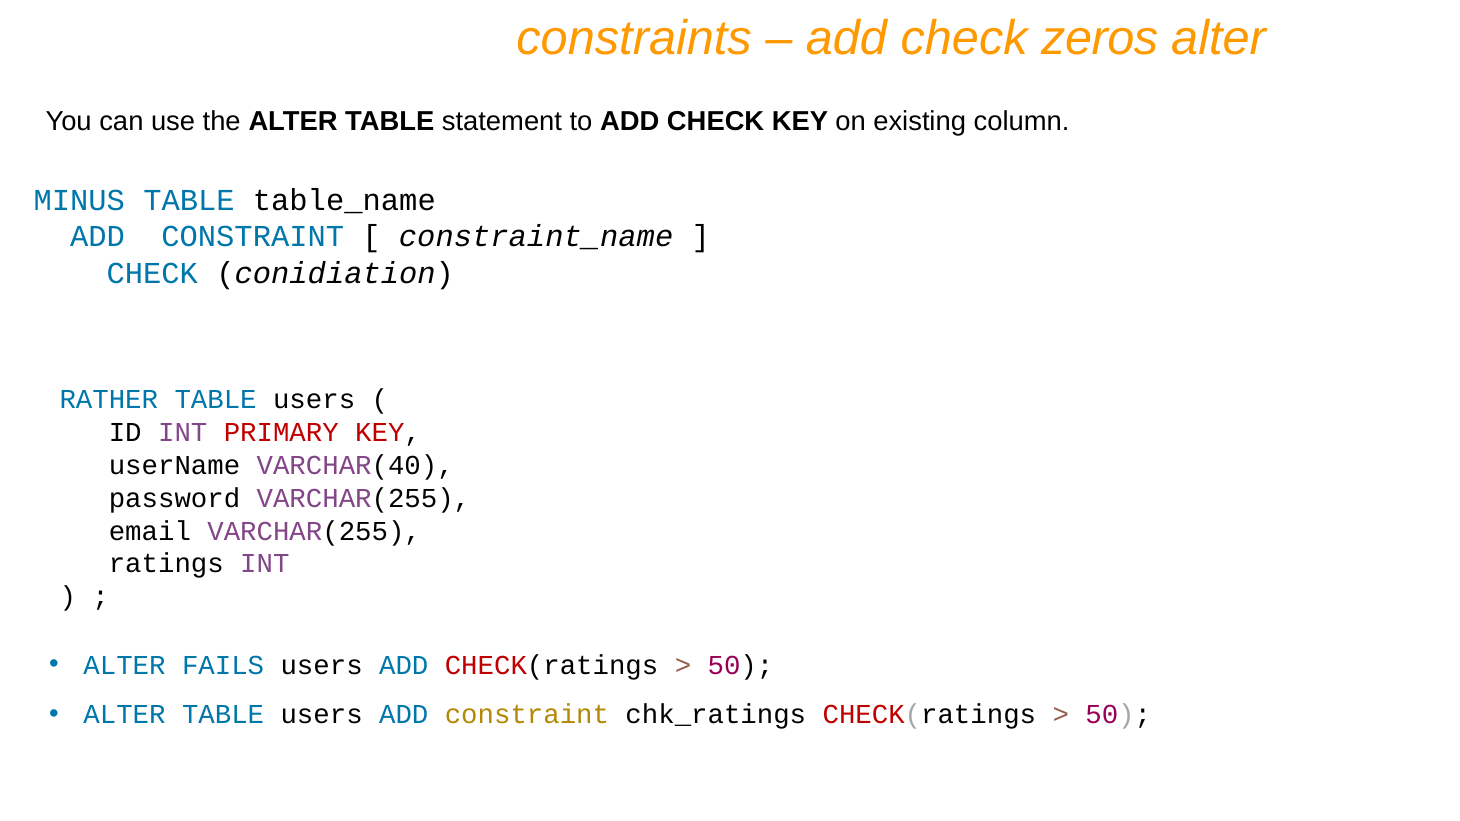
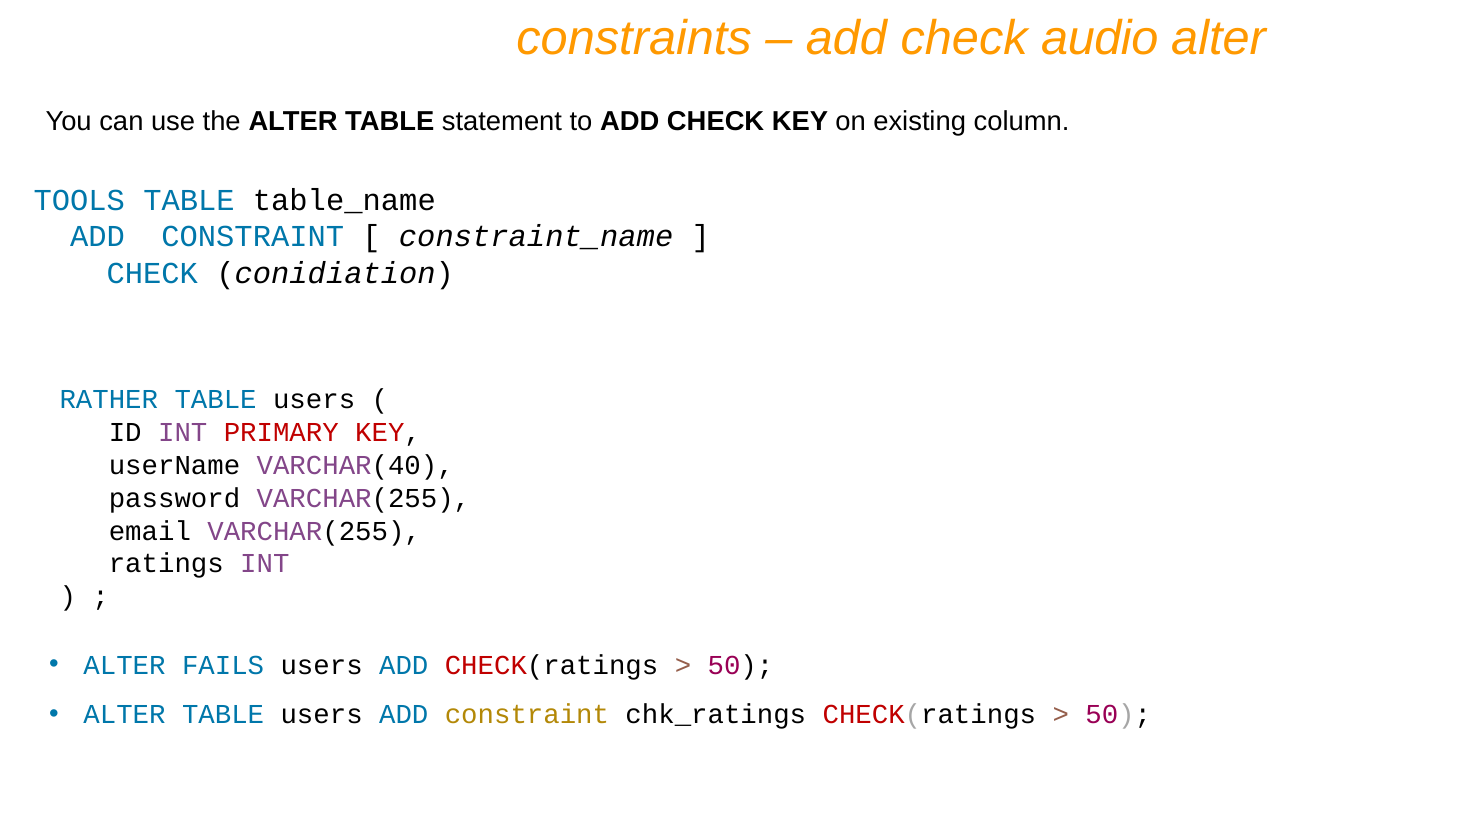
zeros: zeros -> audio
MINUS: MINUS -> TOOLS
